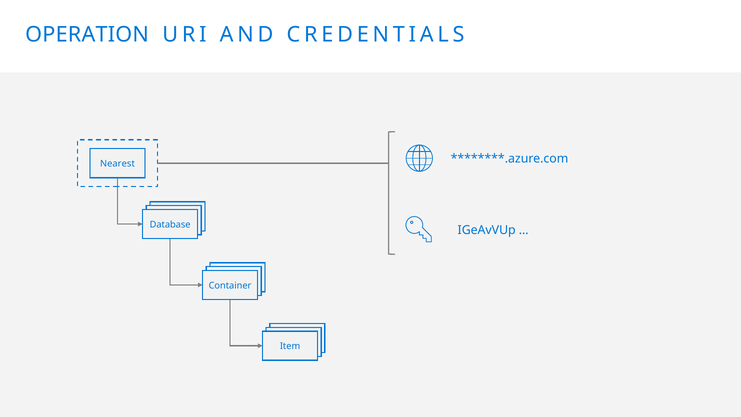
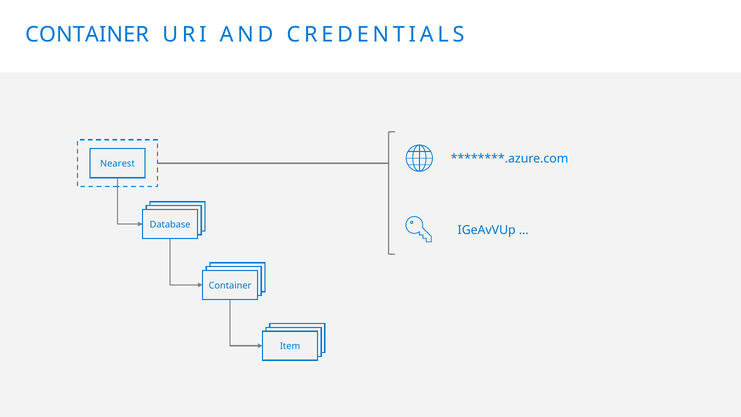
OPERATION at (87, 35): OPERATION -> CONTAINER
